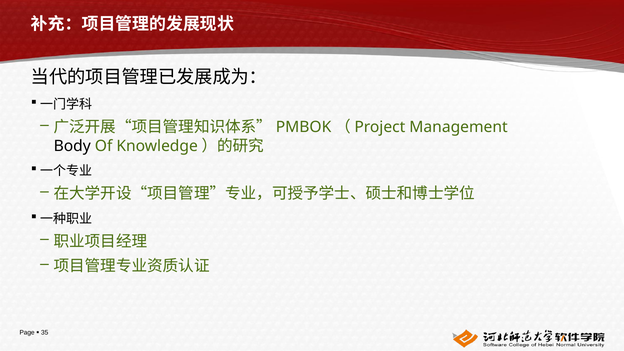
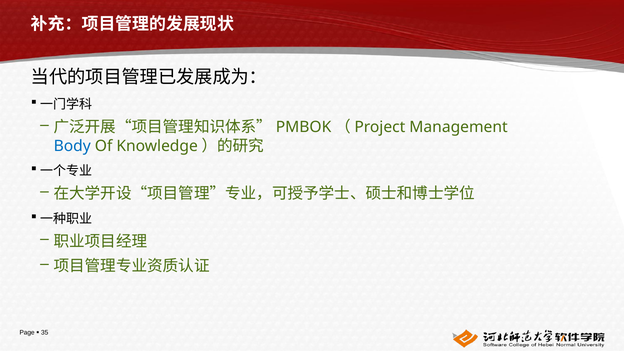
Body colour: black -> blue
